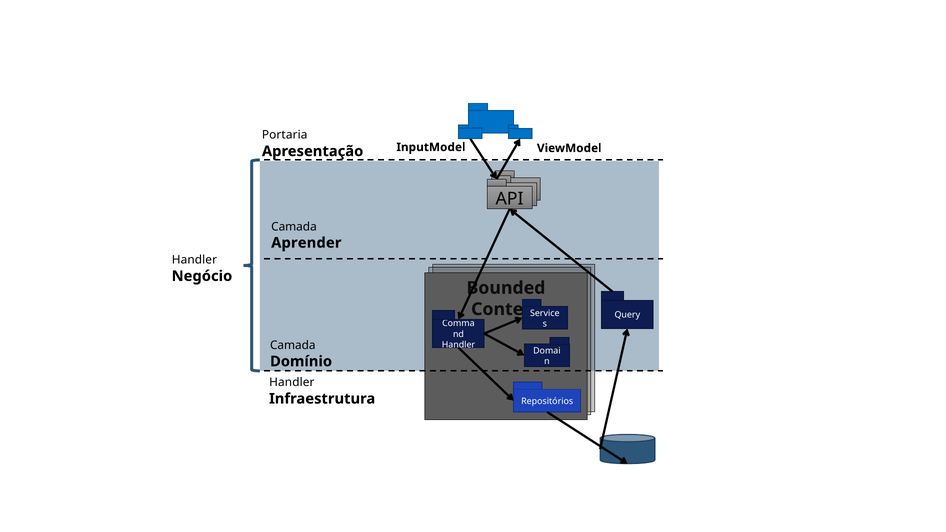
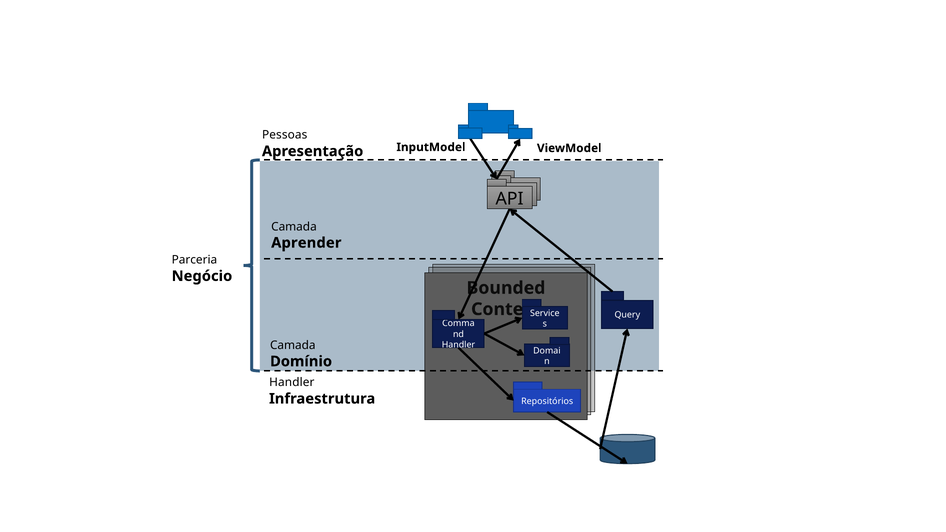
Portaria: Portaria -> Pessoas
Handler at (194, 260): Handler -> Parceria
